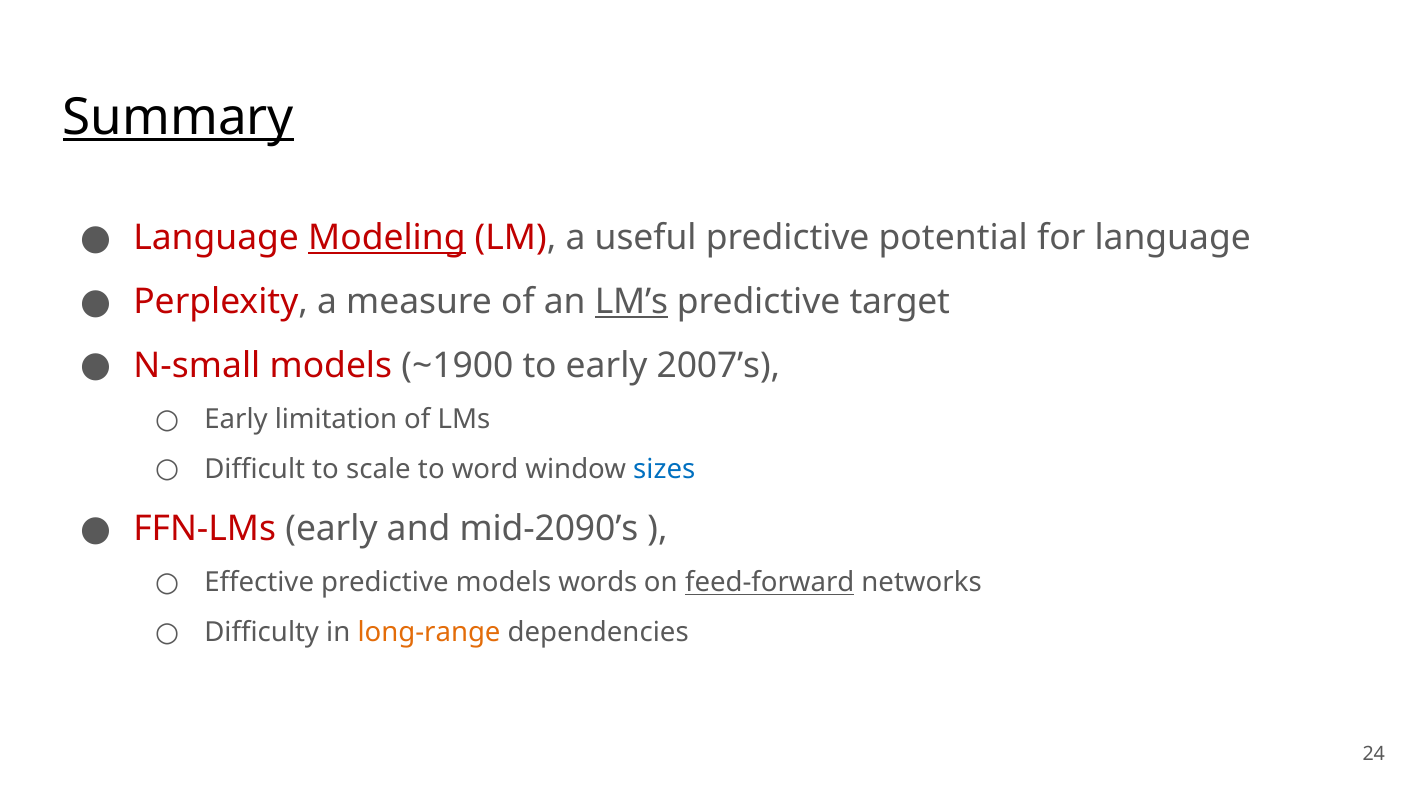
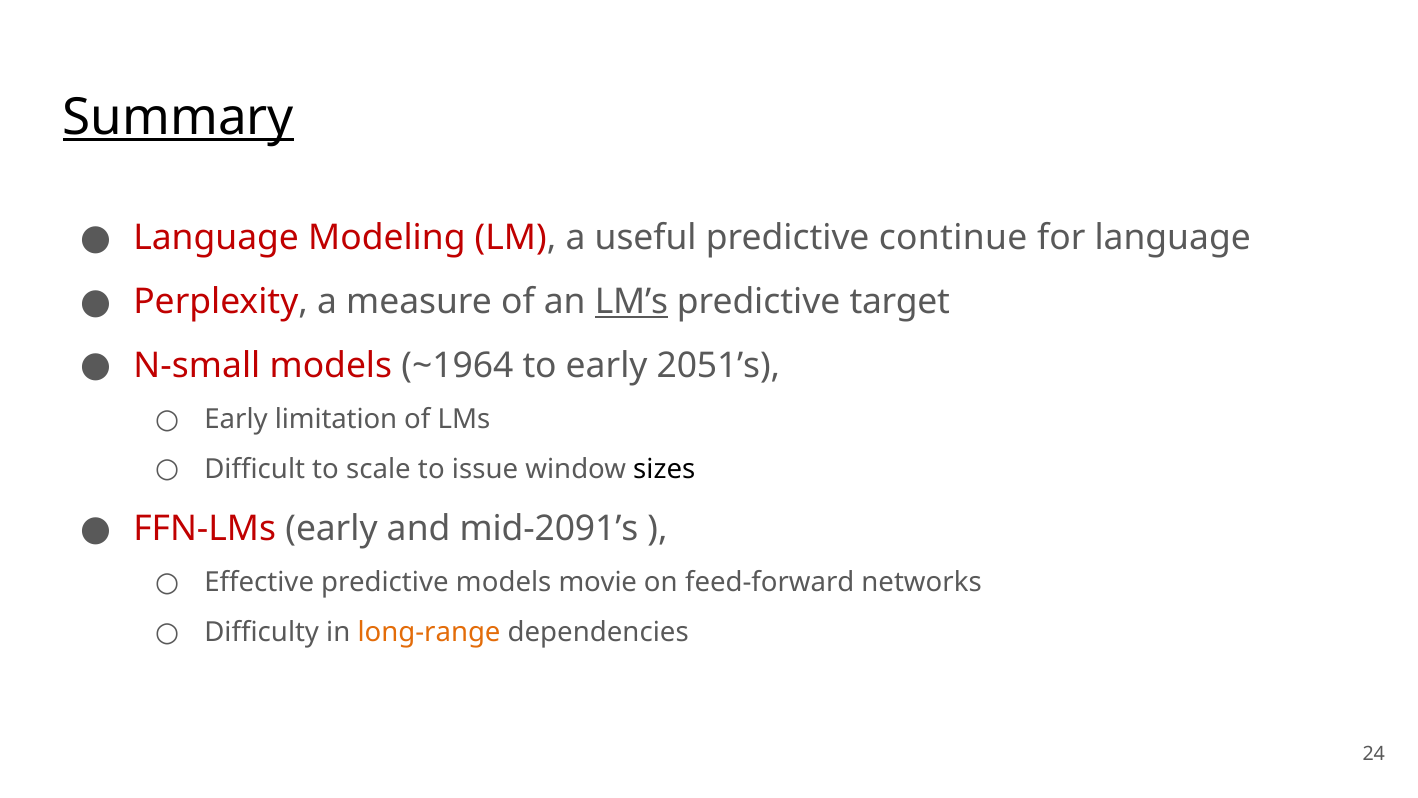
Modeling underline: present -> none
potential: potential -> continue
~1900: ~1900 -> ~1964
2007’s: 2007’s -> 2051’s
word: word -> issue
sizes colour: blue -> black
mid-2090’s: mid-2090’s -> mid-2091’s
words: words -> movie
feed-forward underline: present -> none
